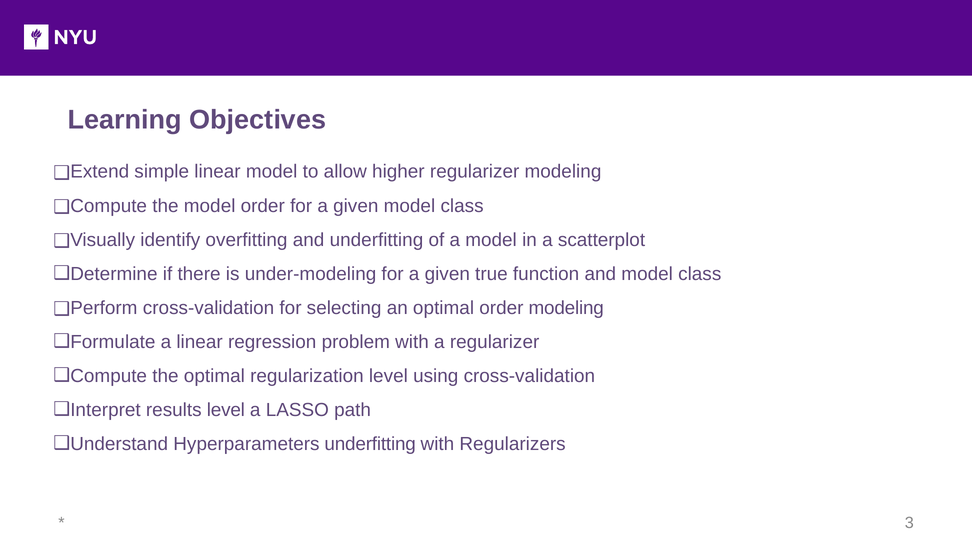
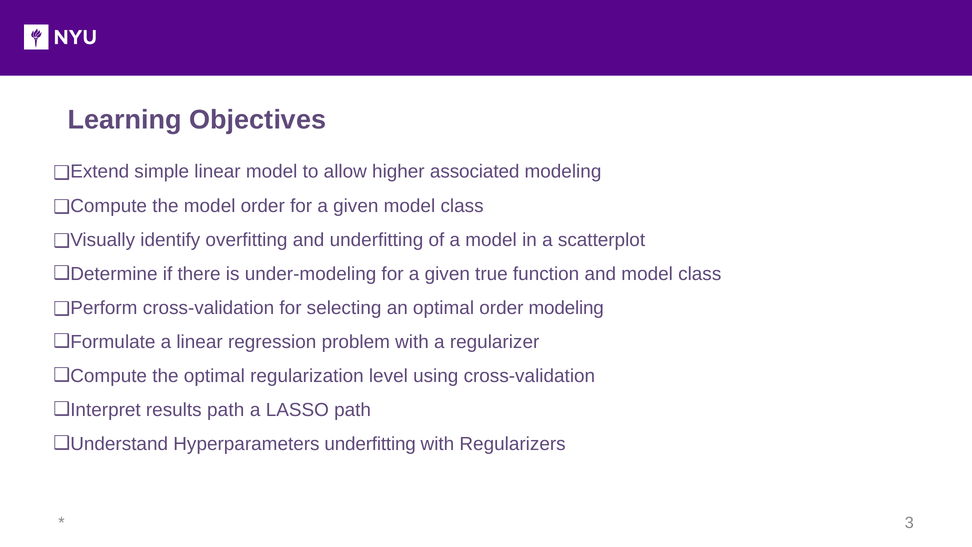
higher regularizer: regularizer -> associated
results level: level -> path
